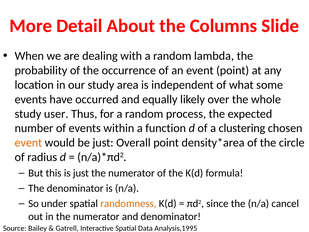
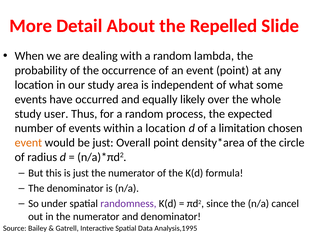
Columns: Columns -> Repelled
a function: function -> location
clustering: clustering -> limitation
randomness colour: orange -> purple
